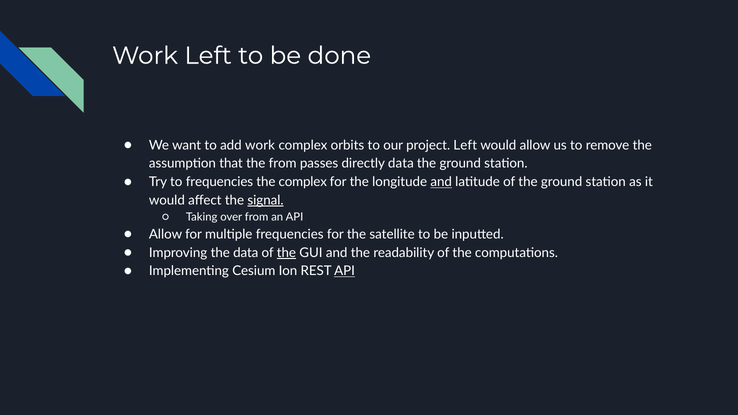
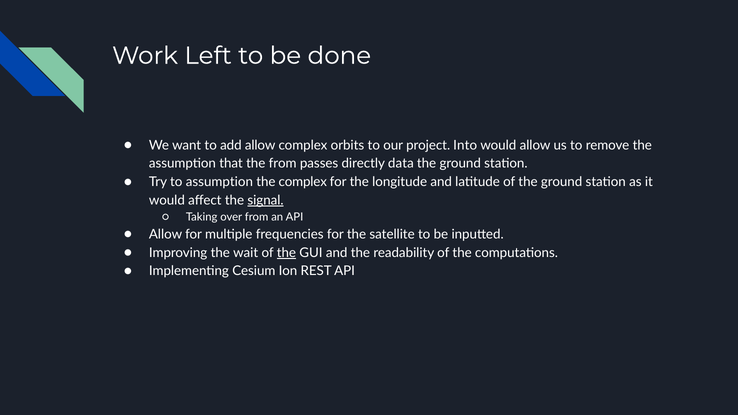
add work: work -> allow
project Left: Left -> Into
to frequencies: frequencies -> assumption
and at (441, 182) underline: present -> none
the data: data -> wait
API at (345, 271) underline: present -> none
